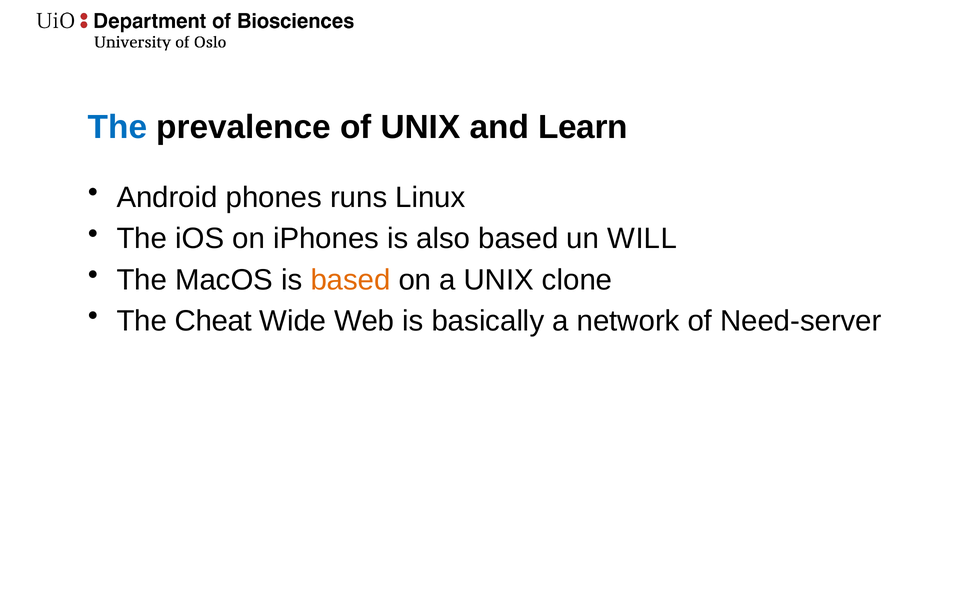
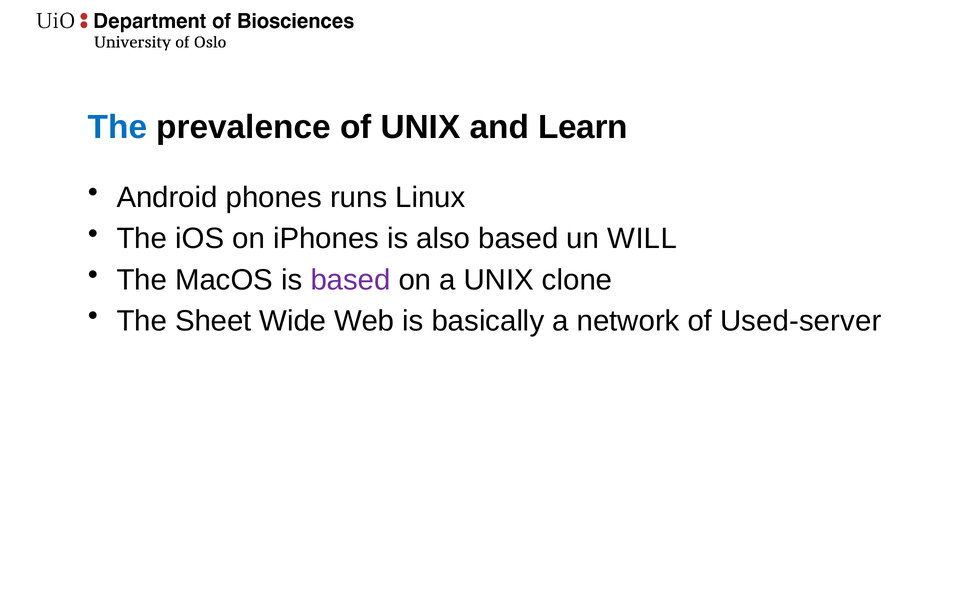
based at (350, 280) colour: orange -> purple
Cheat: Cheat -> Sheet
Need-server: Need-server -> Used-server
